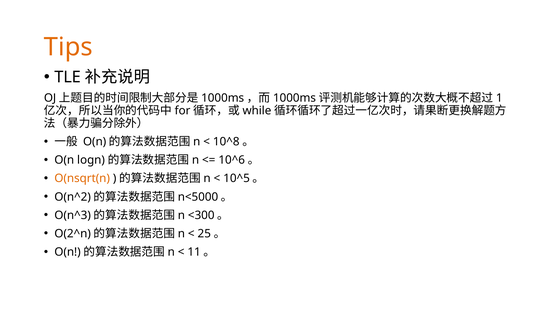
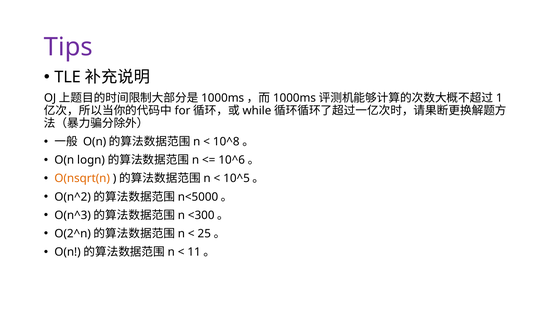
Tips colour: orange -> purple
